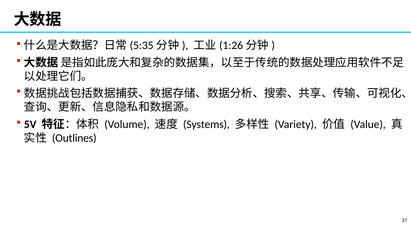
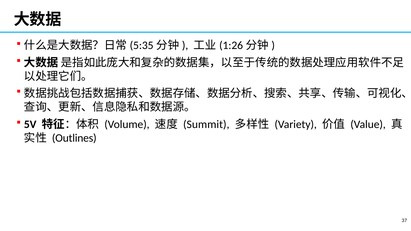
Systems: Systems -> Summit
